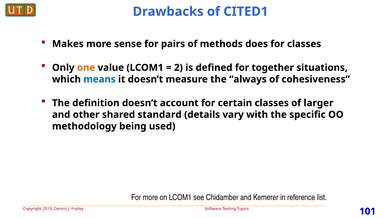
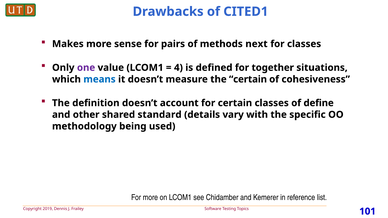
does: does -> next
one colour: orange -> purple
2: 2 -> 4
the always: always -> certain
larger: larger -> define
